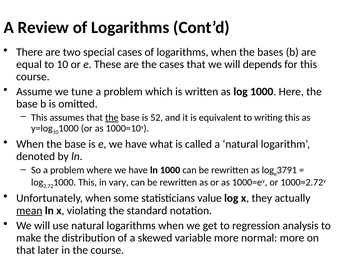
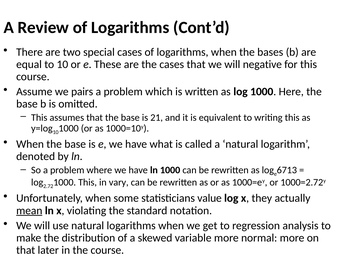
depends: depends -> negative
tune: tune -> pairs
the at (112, 117) underline: present -> none
52: 52 -> 21
3791: 3791 -> 6713
